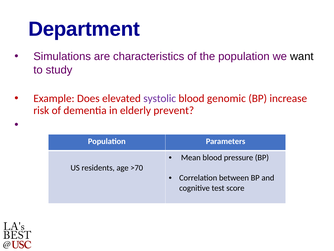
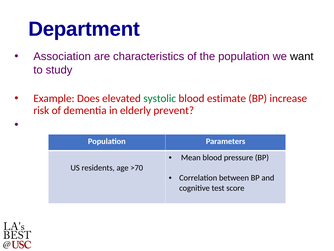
Simulations: Simulations -> Association
systolic colour: purple -> green
genomic: genomic -> estimate
